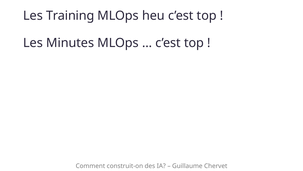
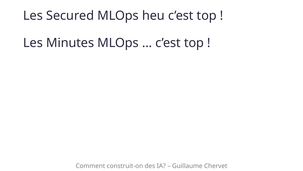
Training: Training -> Secured
